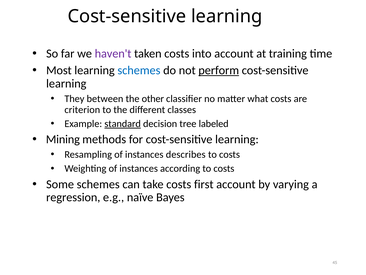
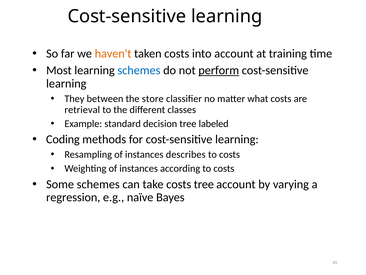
haven't colour: purple -> orange
other: other -> store
criterion: criterion -> retrieval
standard underline: present -> none
Mining: Mining -> Coding
costs first: first -> tree
